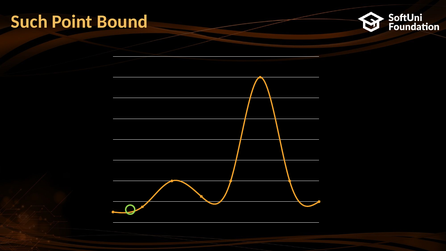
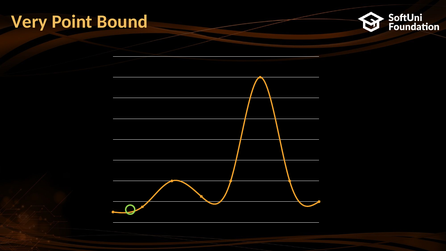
Such: Such -> Very
